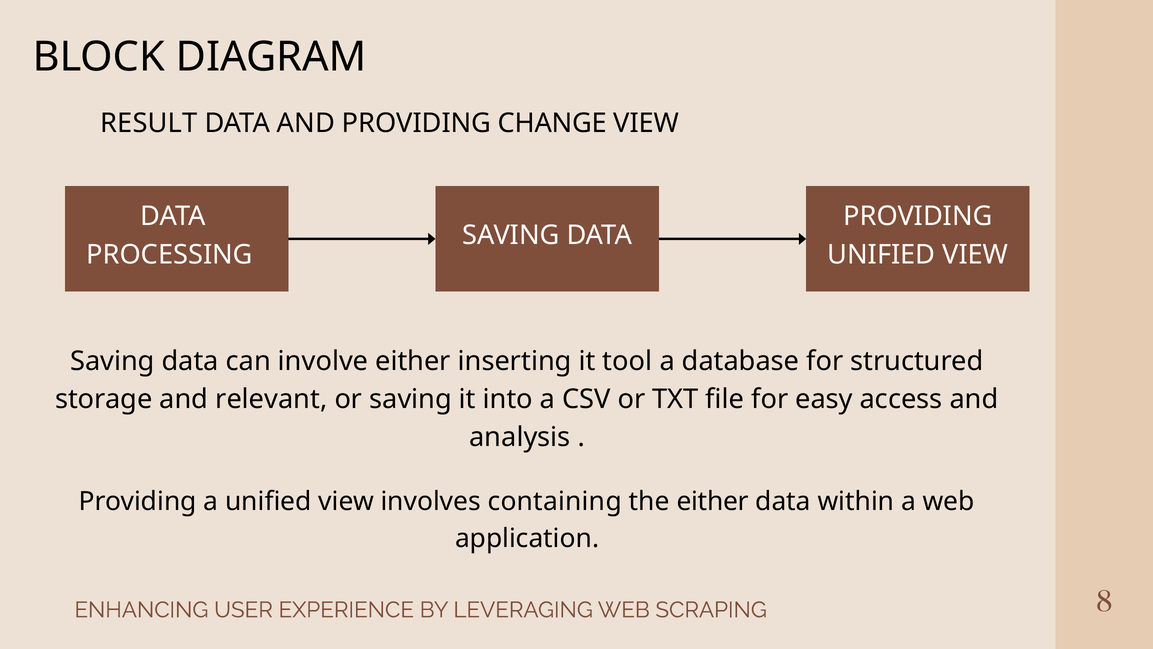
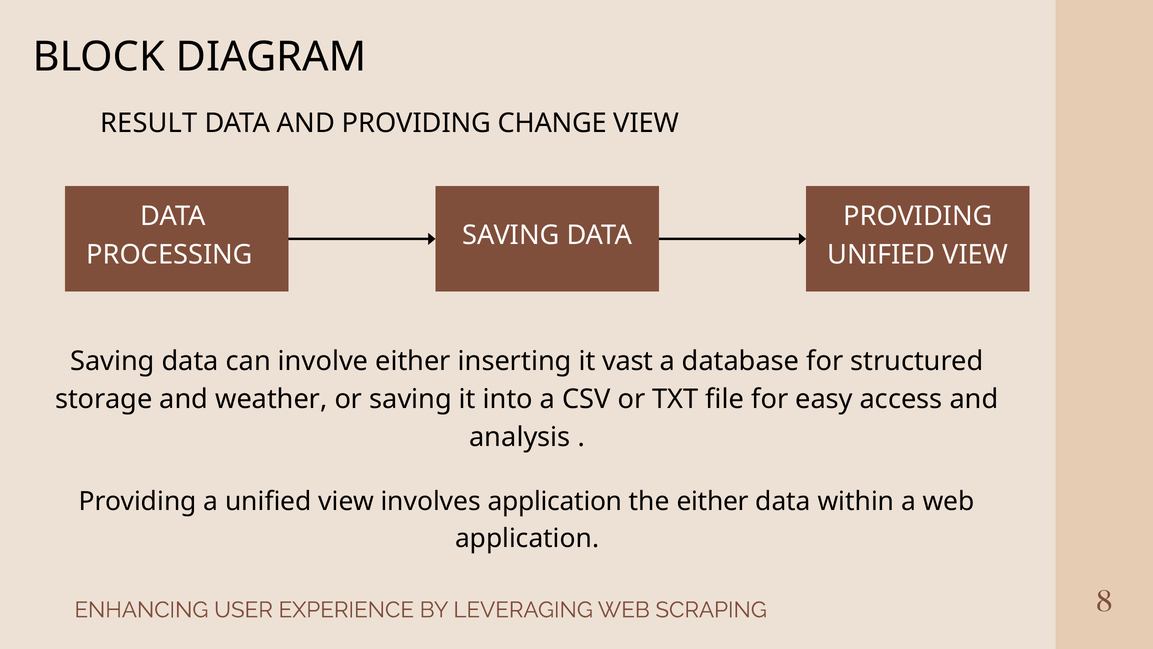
tool: tool -> vast
relevant: relevant -> weather
involves containing: containing -> application
